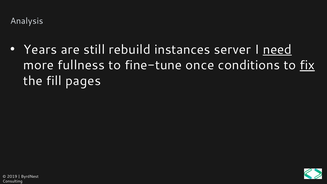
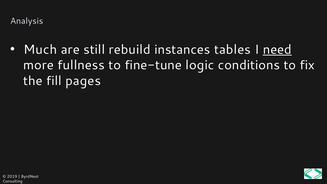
Years: Years -> Much
server: server -> tables
once: once -> logic
fix underline: present -> none
